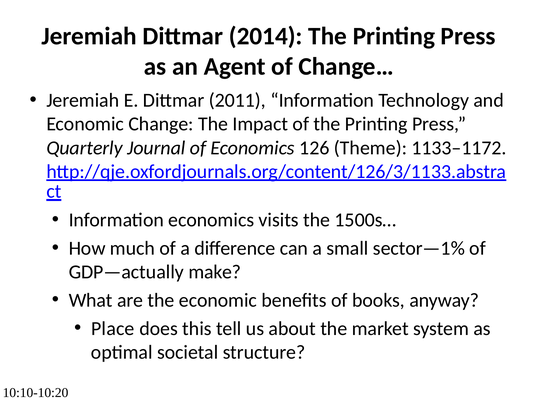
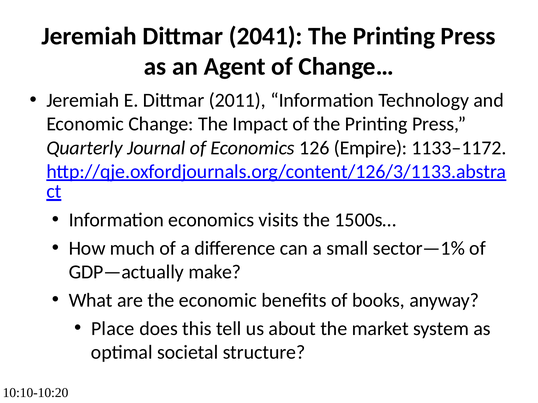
2014: 2014 -> 2041
Theme: Theme -> Empire
